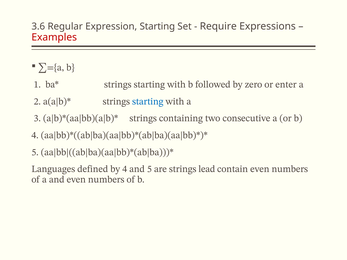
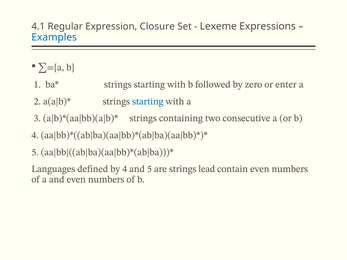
3.6: 3.6 -> 4.1
Expression Starting: Starting -> Closure
Require: Require -> Lexeme
Examples colour: red -> blue
